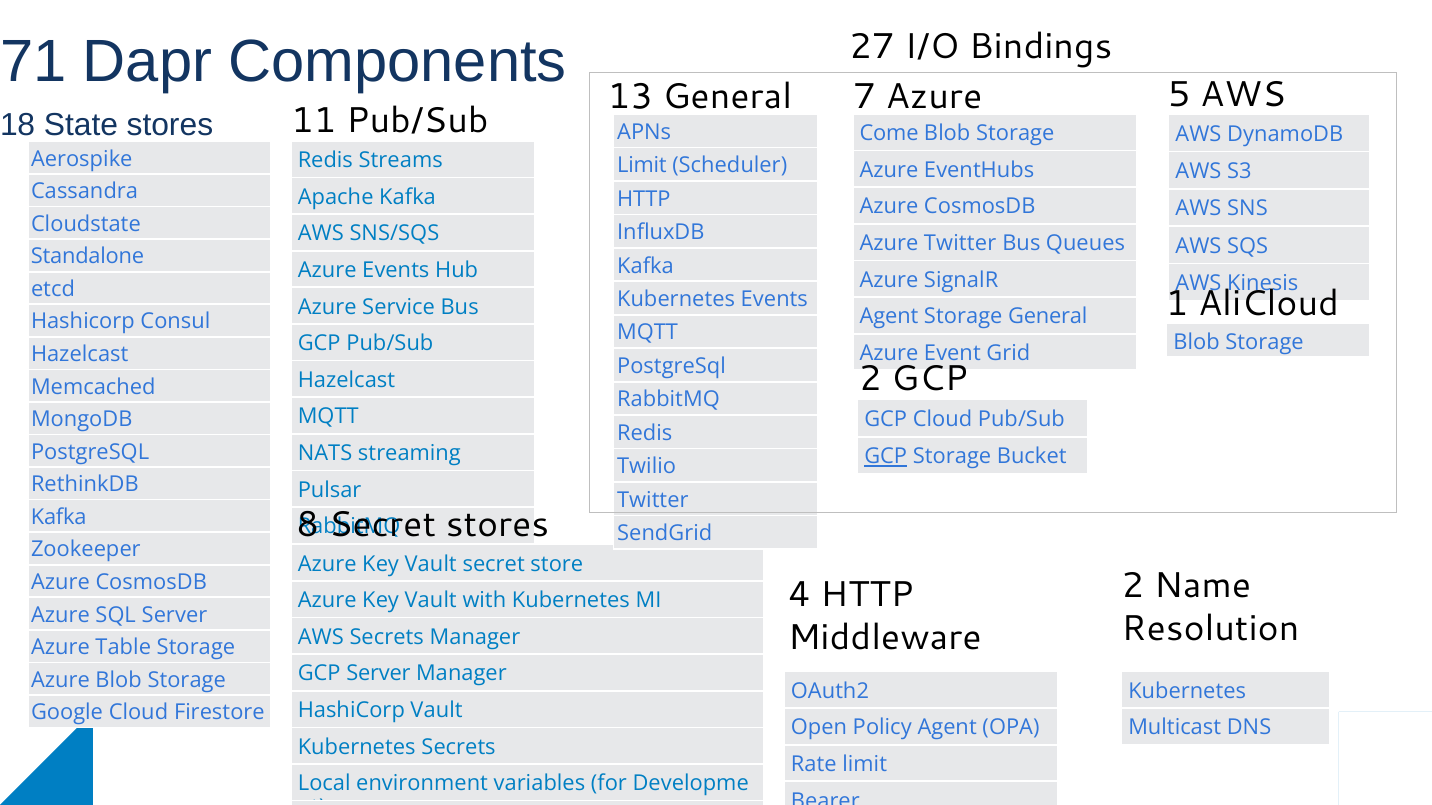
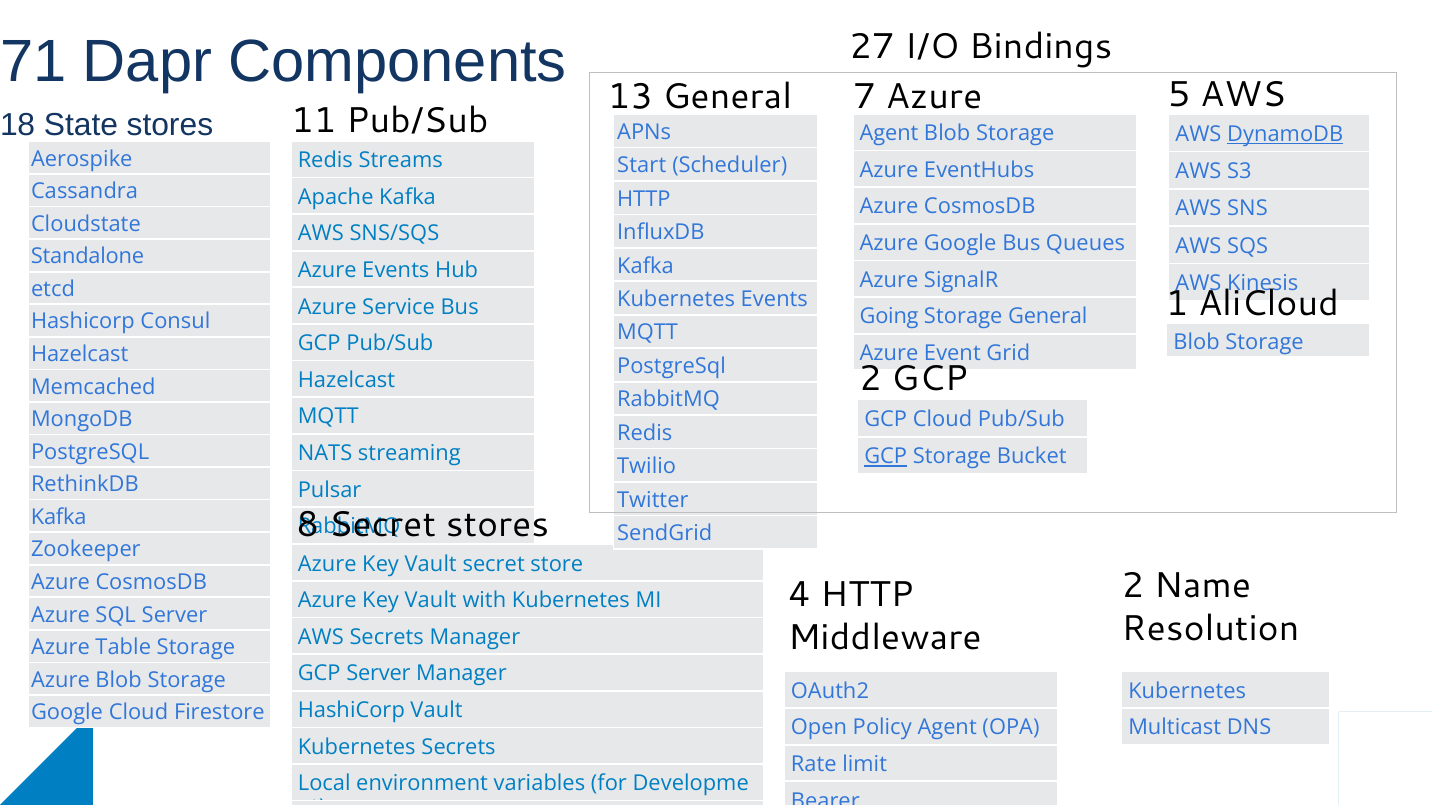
Come at (889, 134): Come -> Agent
DynamoDB underline: none -> present
Limit at (642, 166): Limit -> Start
Azure Twitter: Twitter -> Google
Agent at (889, 317): Agent -> Going
